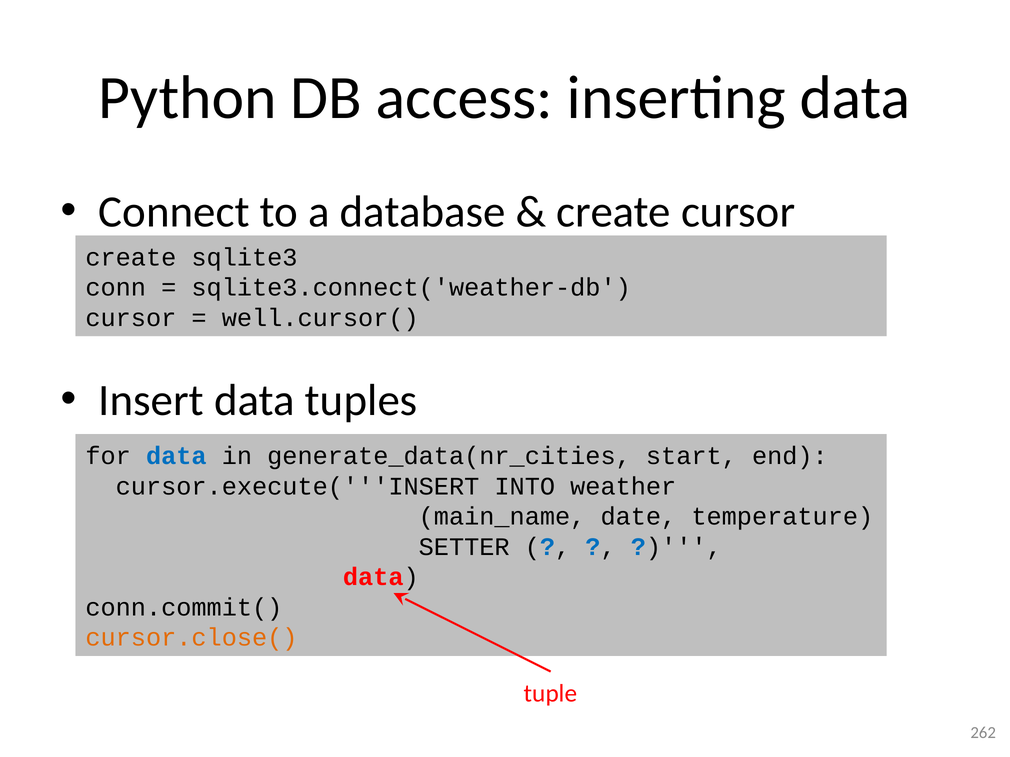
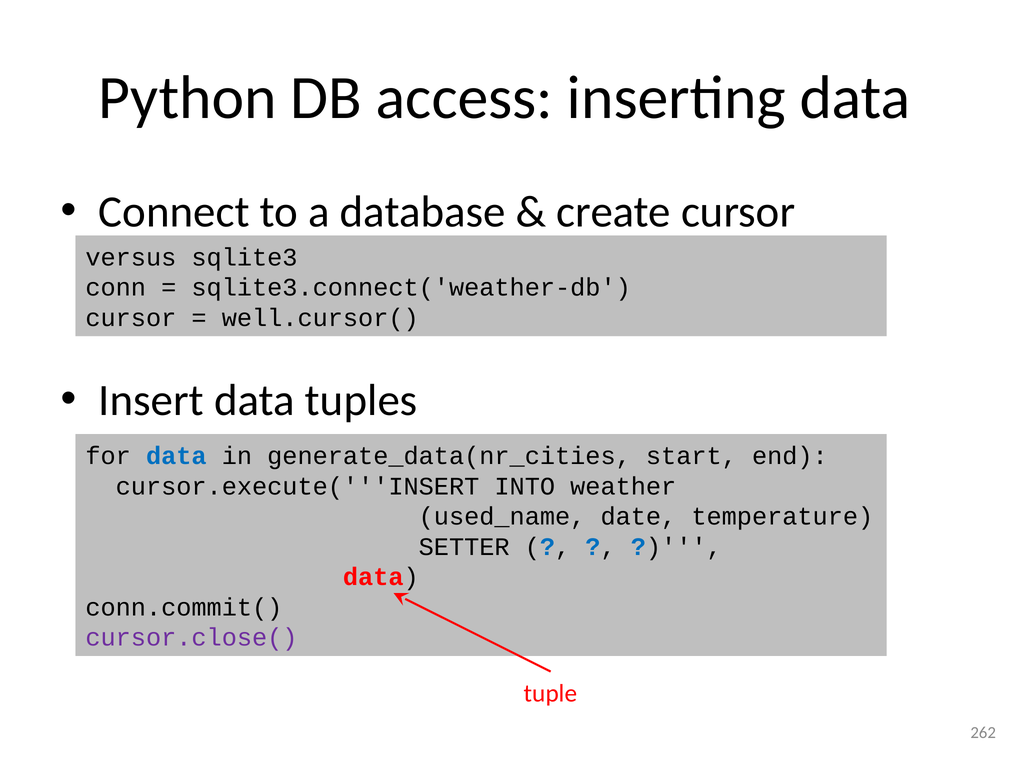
create at (131, 257): create -> versus
main_name: main_name -> used_name
cursor.close( colour: orange -> purple
